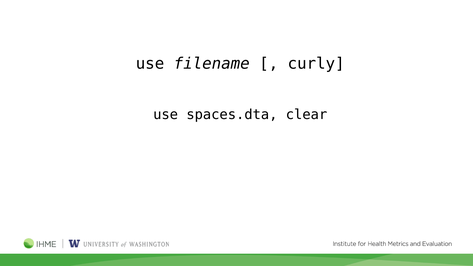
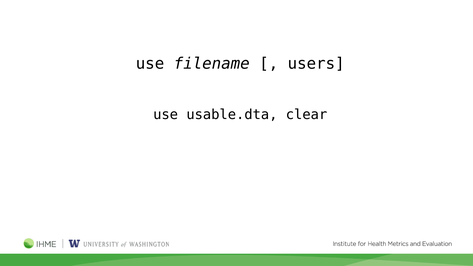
curly: curly -> users
spaces.dta: spaces.dta -> usable.dta
